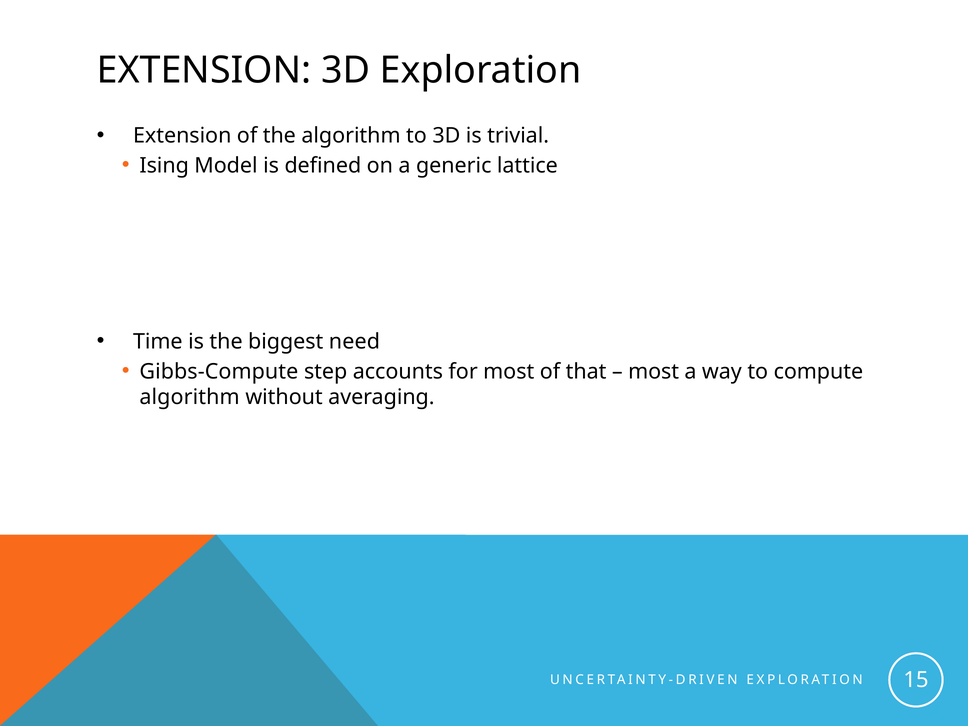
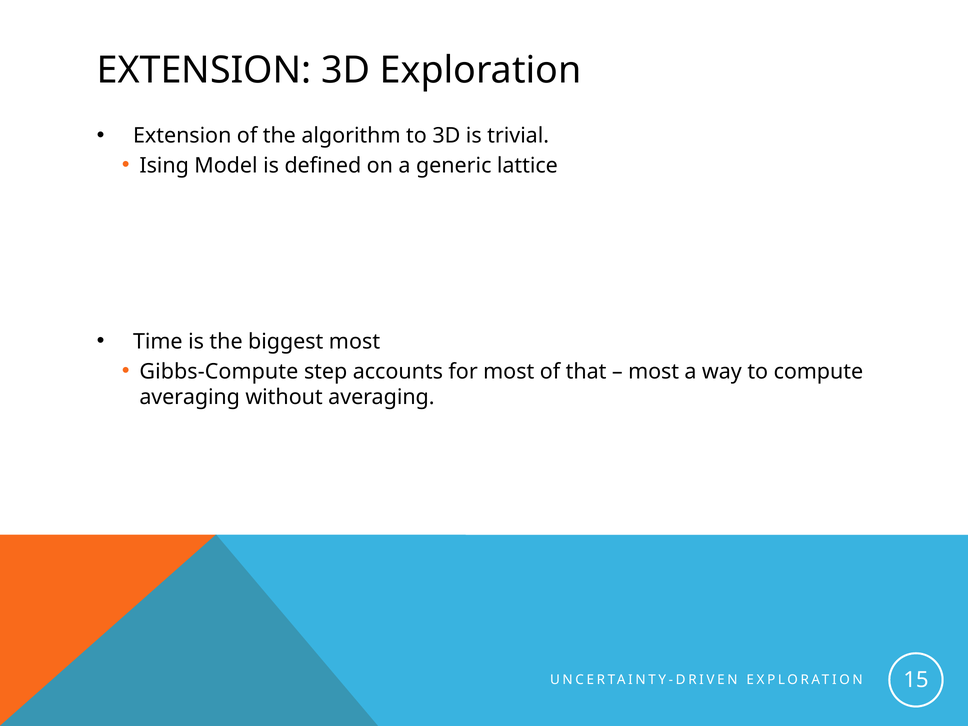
biggest need: need -> most
algorithm at (190, 397): algorithm -> averaging
